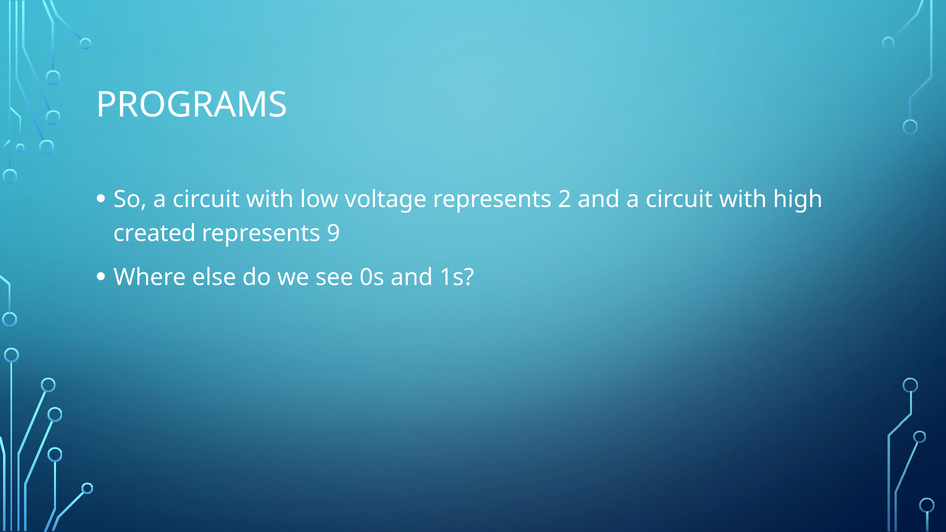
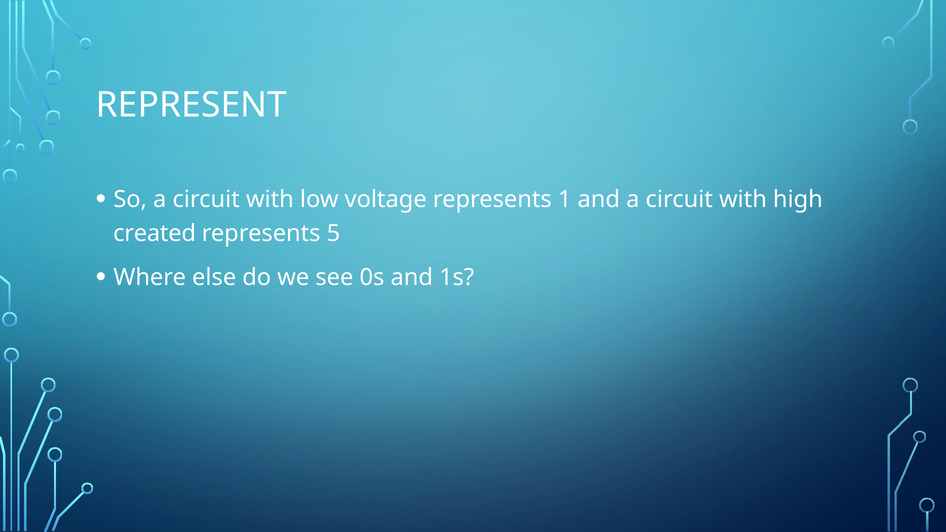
PROGRAMS: PROGRAMS -> REPRESENT
2: 2 -> 1
9: 9 -> 5
